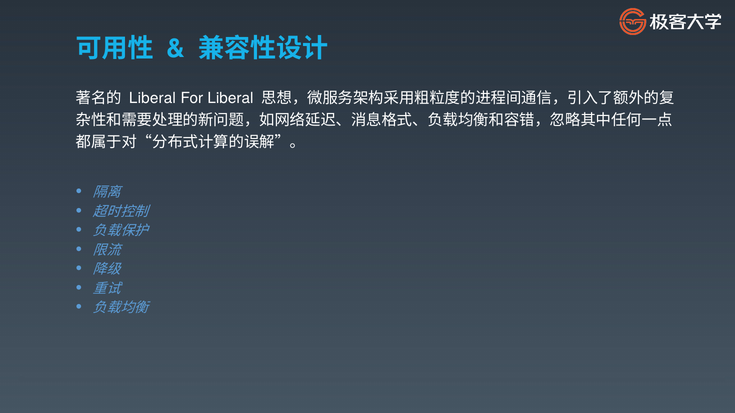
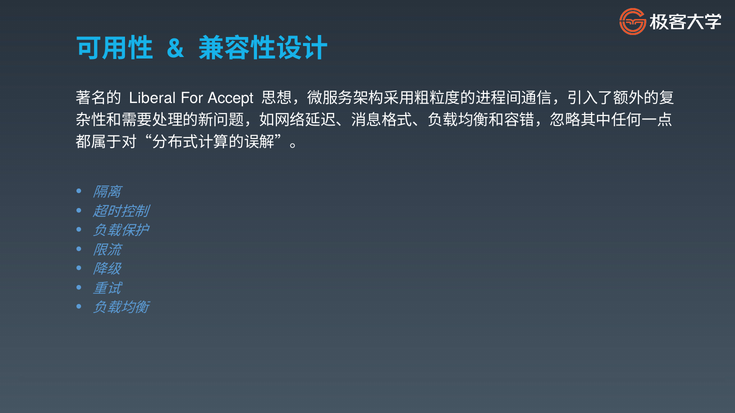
For Liberal: Liberal -> Accept
